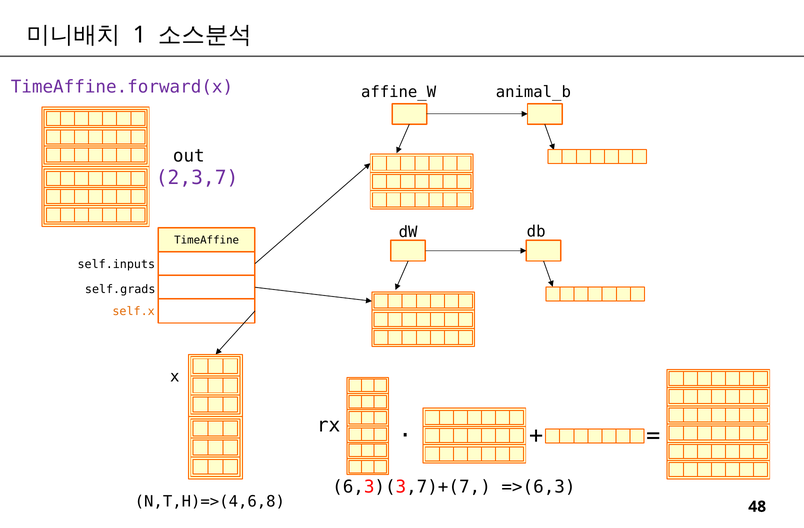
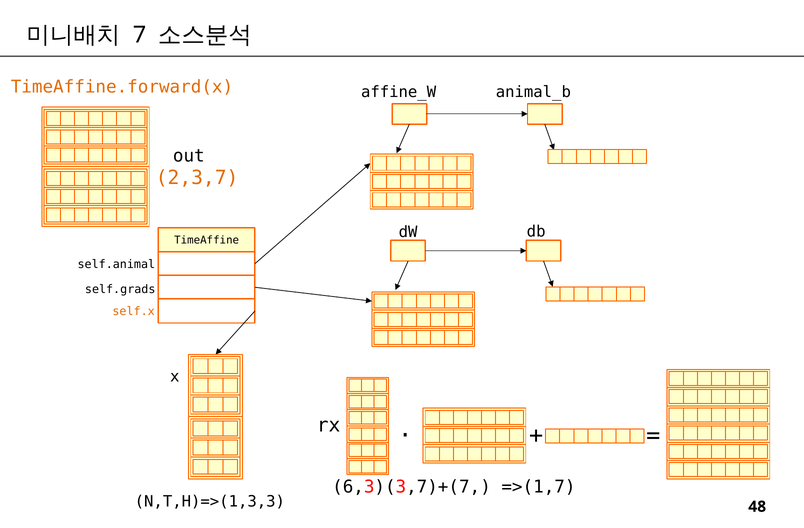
1: 1 -> 7
TimeAffine.forward(x colour: purple -> orange
2,3,7 colour: purple -> orange
self.inputs: self.inputs -> self.animal
=>(6,3: =>(6,3 -> =>(1,7
N,T,H)=>(4,6,8: N,T,H)=>(4,6,8 -> N,T,H)=>(1,3,3
